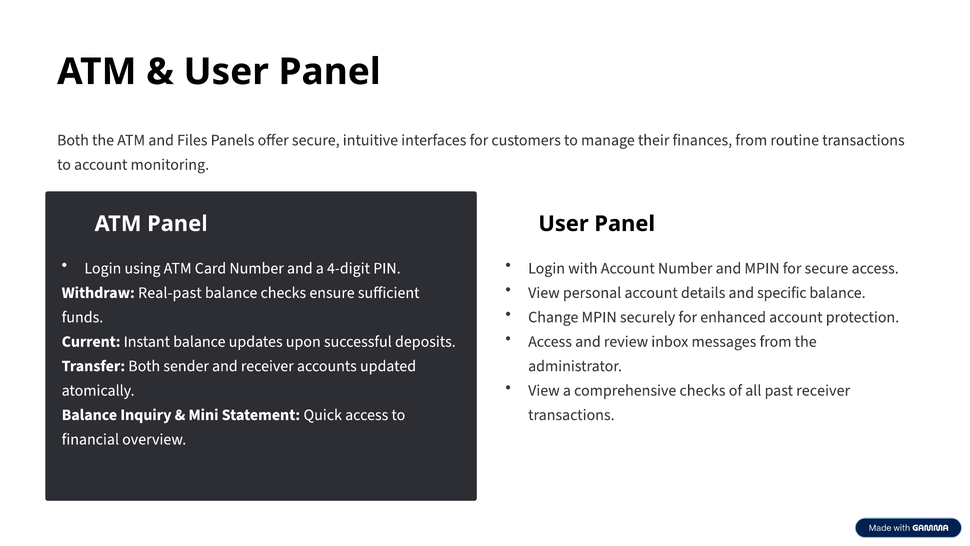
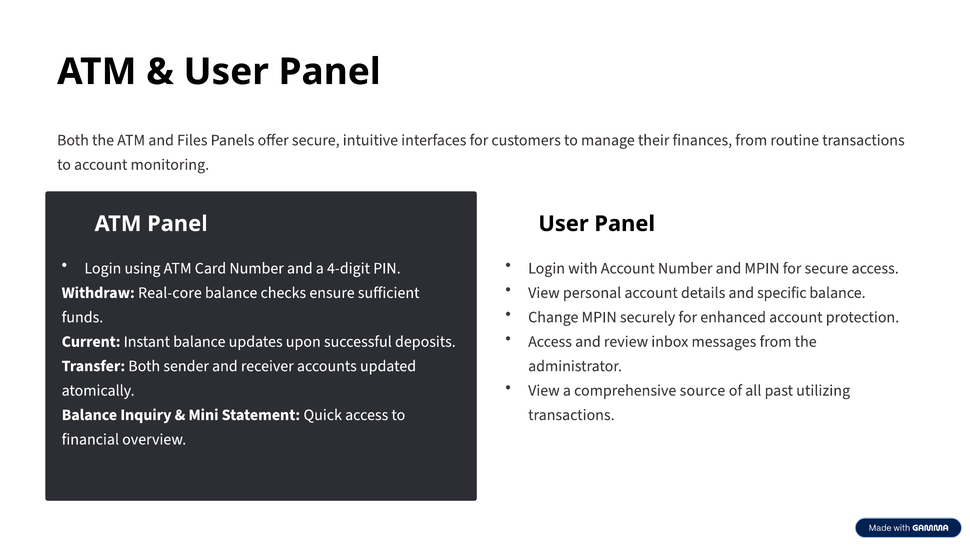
Real-past: Real-past -> Real-core
comprehensive checks: checks -> source
past receiver: receiver -> utilizing
